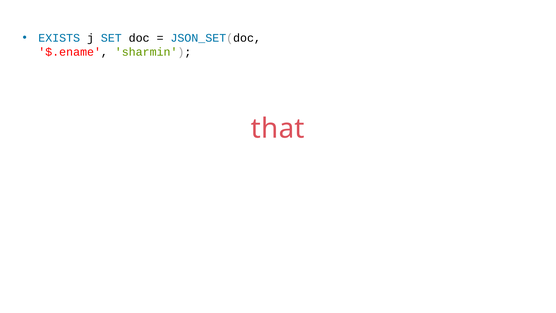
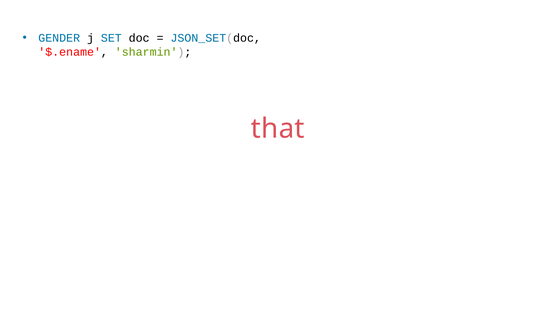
EXISTS: EXISTS -> GENDER
